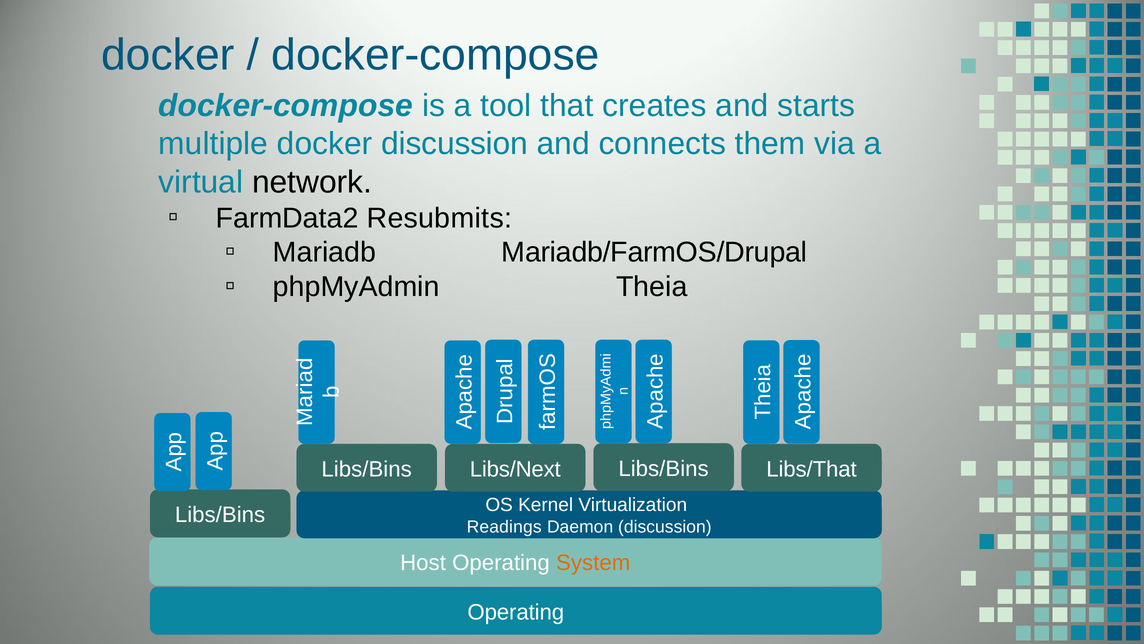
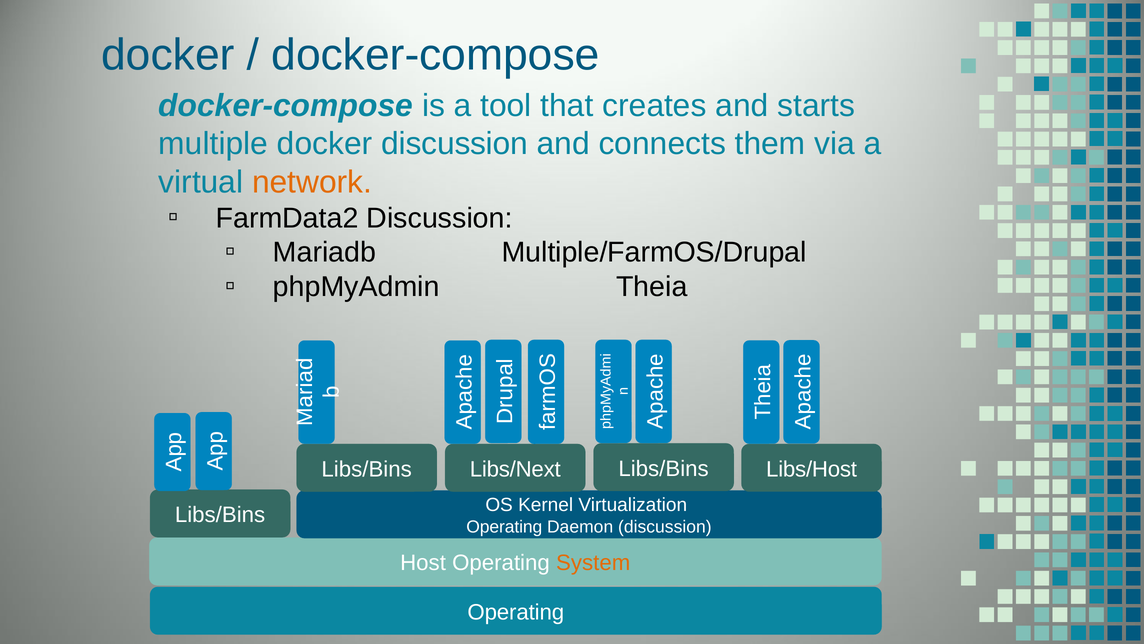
network colour: black -> orange
FarmData2 Resubmits: Resubmits -> Discussion
Mariadb/FarmOS/Drupal: Mariadb/FarmOS/Drupal -> Multiple/FarmOS/Drupal
Libs/That: Libs/That -> Libs/Host
Readings at (504, 527): Readings -> Operating
